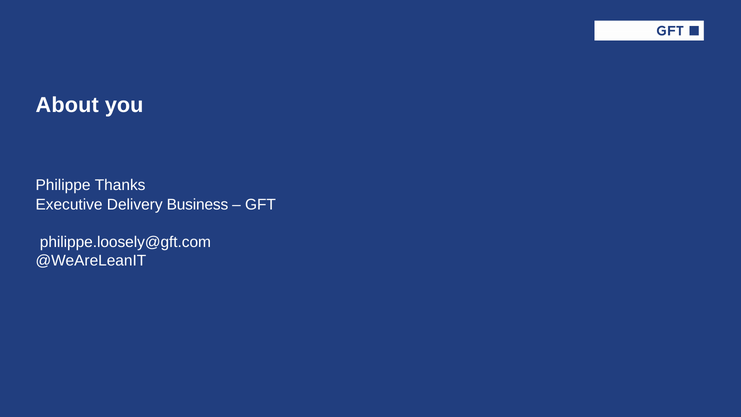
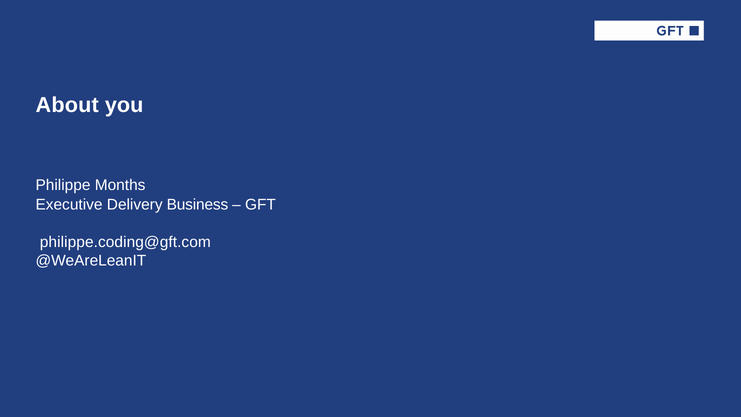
Thanks: Thanks -> Months
philippe.loosely@gft.com: philippe.loosely@gft.com -> philippe.coding@gft.com
